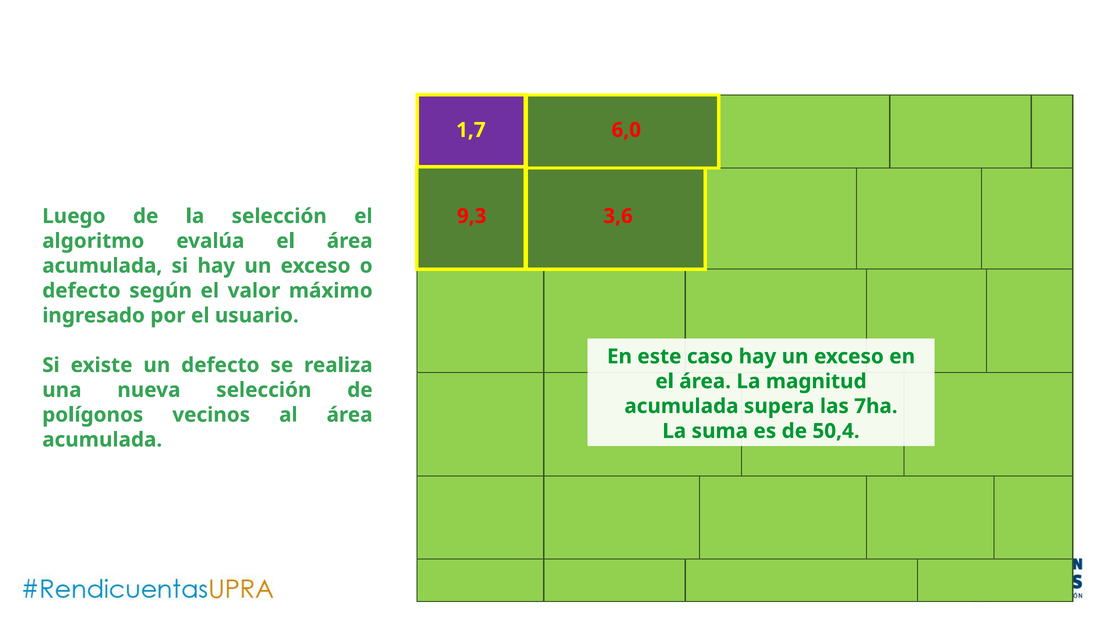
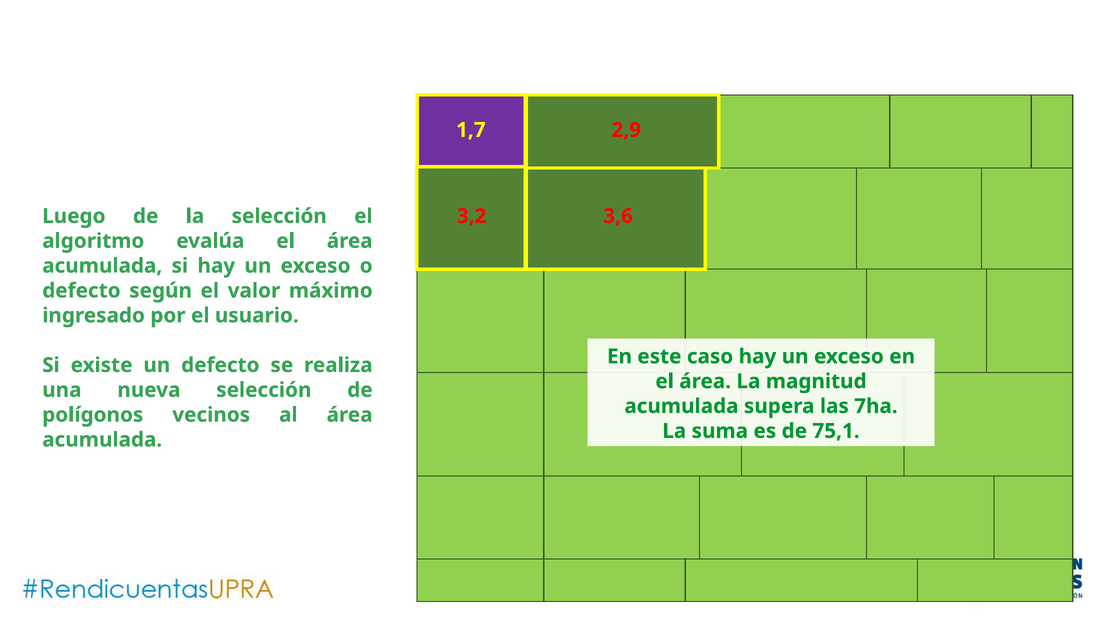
6,0: 6,0 -> 2,9
9,3: 9,3 -> 3,2
50,4: 50,4 -> 75,1
